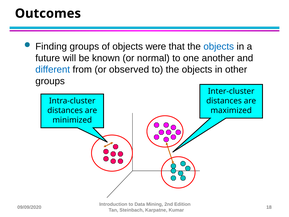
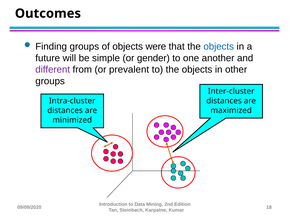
known: known -> simple
normal: normal -> gender
different colour: blue -> purple
observed: observed -> prevalent
